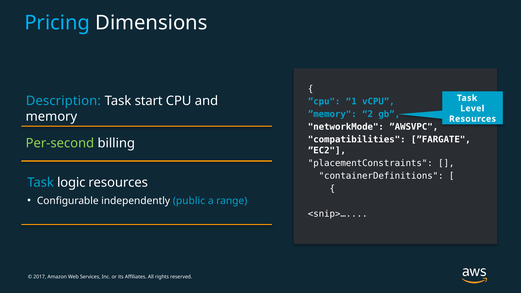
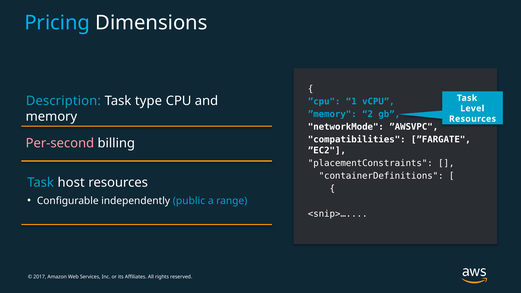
start: start -> type
Per-second colour: light green -> pink
logic: logic -> host
